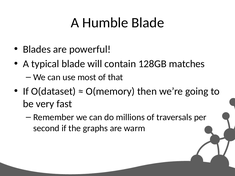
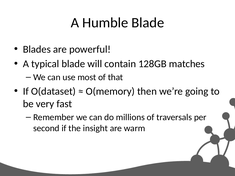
graphs: graphs -> insight
